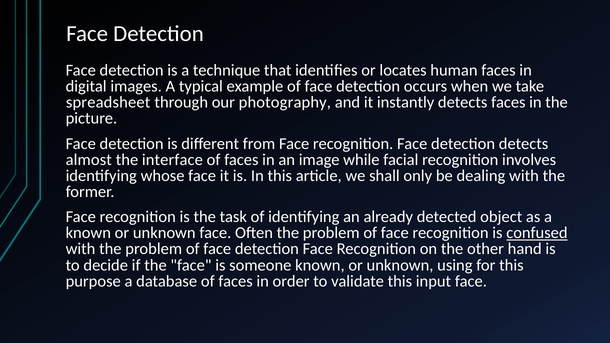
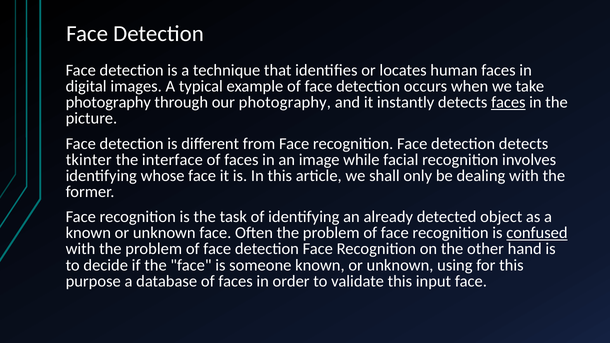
spreadsheet at (108, 102): spreadsheet -> photography
faces at (508, 102) underline: none -> present
almost: almost -> tkinter
